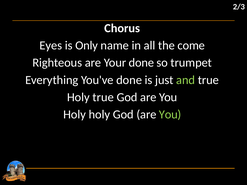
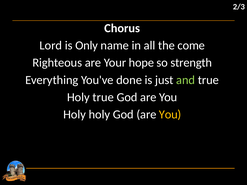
Eyes: Eyes -> Lord
Your done: done -> hope
trumpet: trumpet -> strength
You at (170, 115) colour: light green -> yellow
